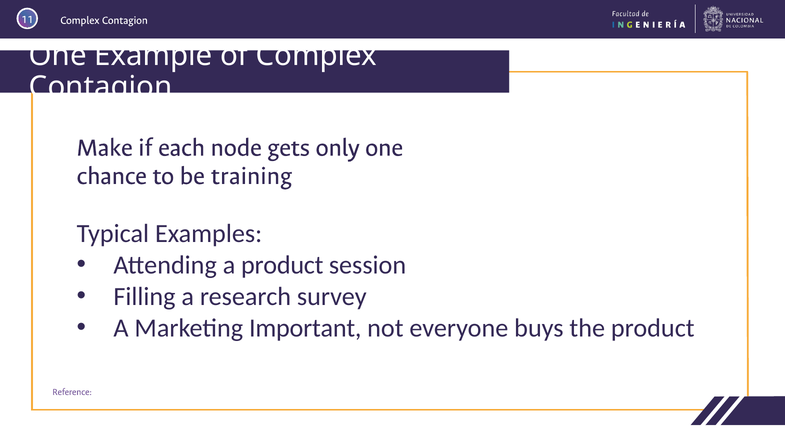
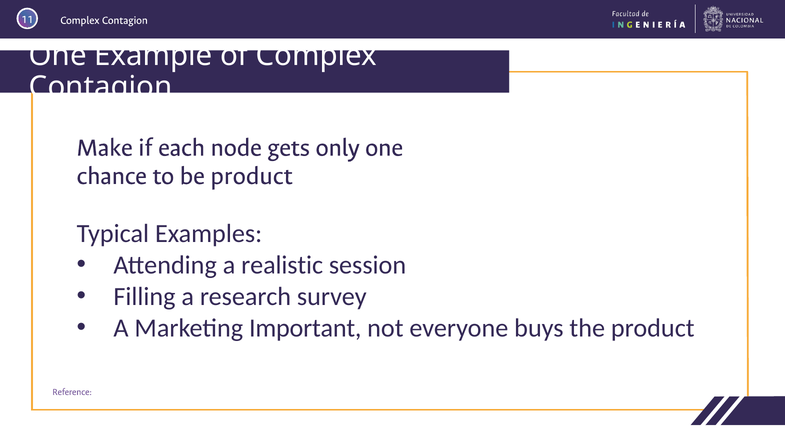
be training: training -> product
a product: product -> realistic
